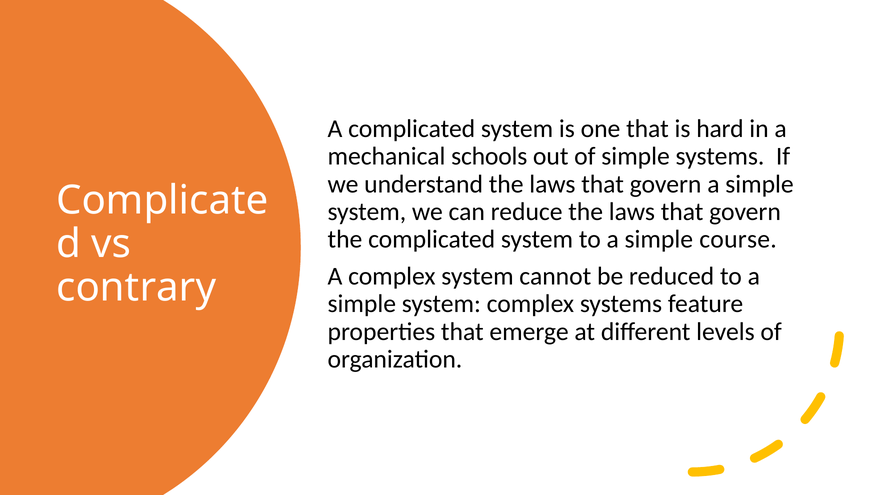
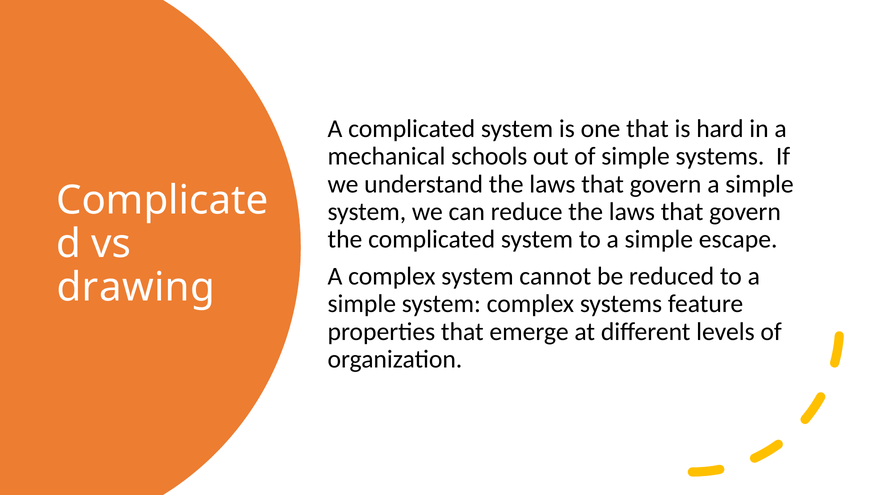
course: course -> escape
contrary: contrary -> drawing
